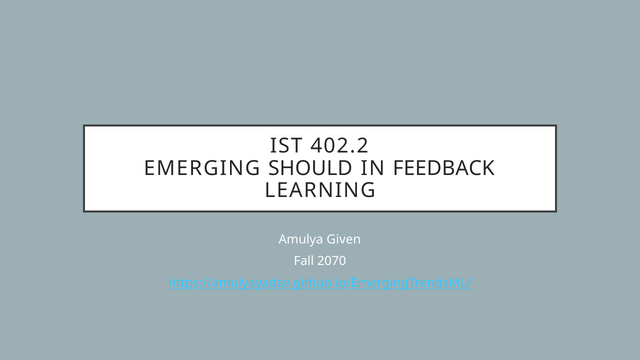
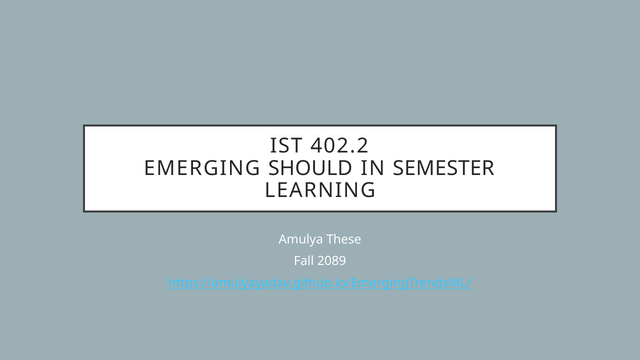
FEEDBACK: FEEDBACK -> SEMESTER
Given: Given -> These
2070: 2070 -> 2089
